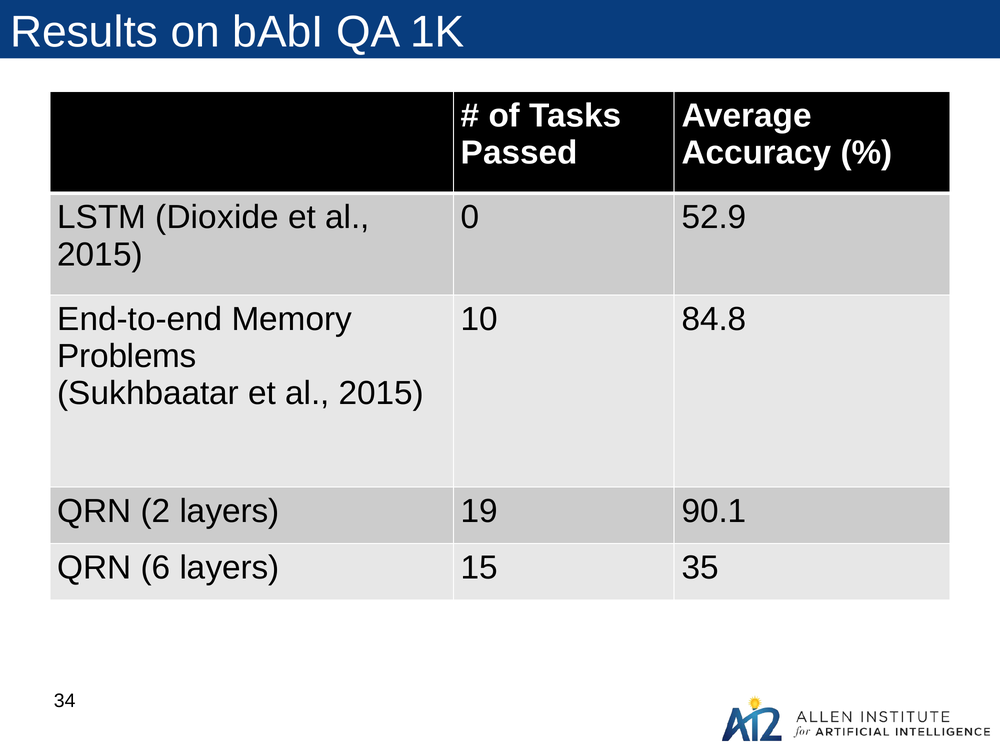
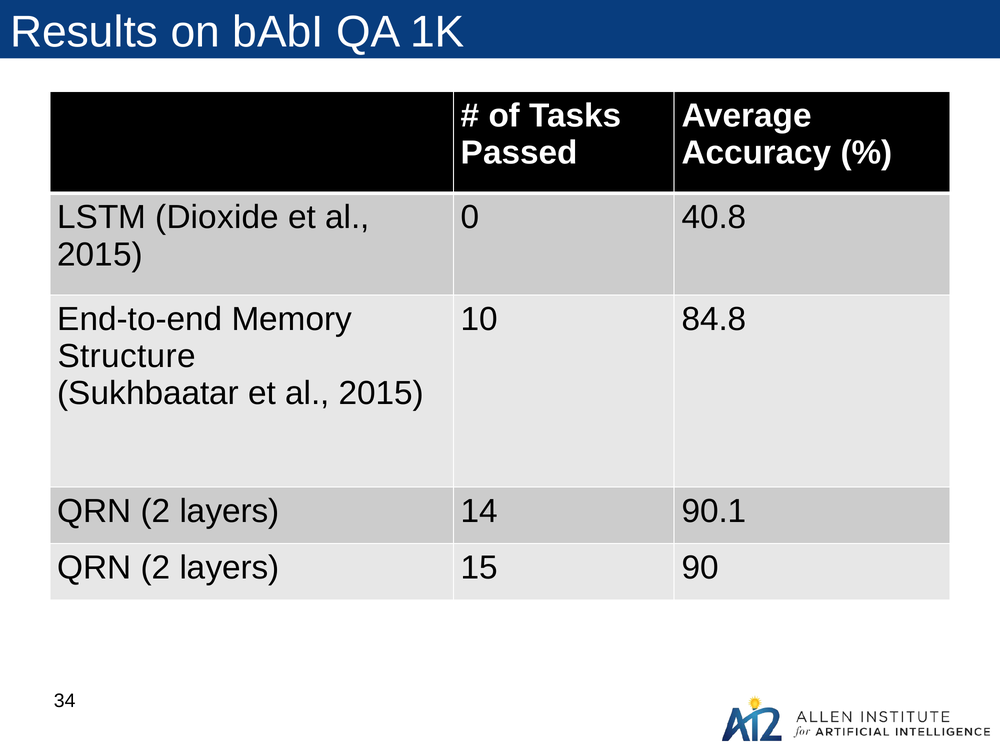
52.9: 52.9 -> 40.8
Problems: Problems -> Structure
19: 19 -> 14
6 at (156, 568): 6 -> 2
35: 35 -> 90
